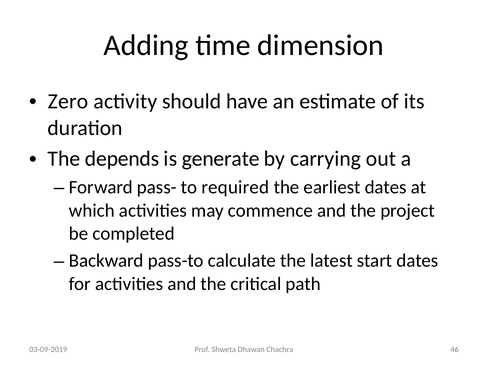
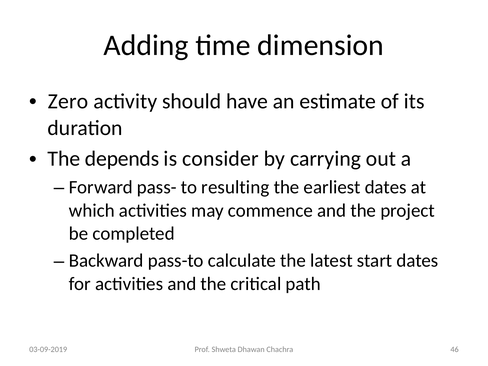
generate: generate -> consider
required: required -> resulting
